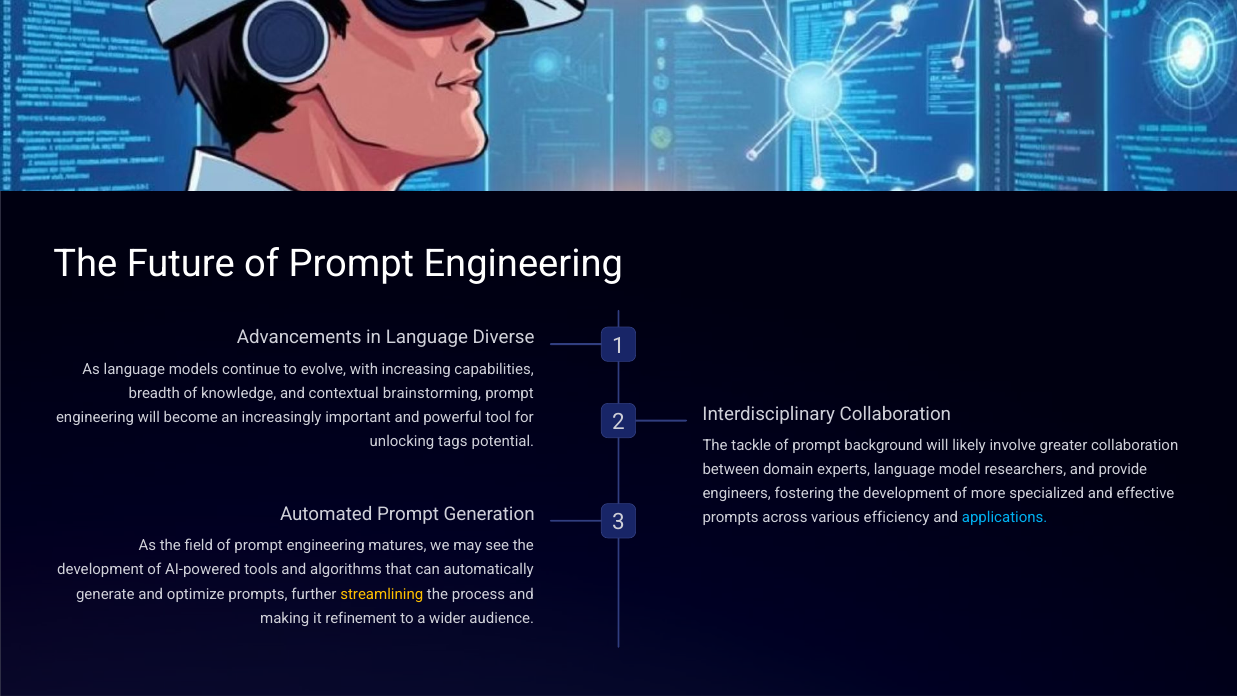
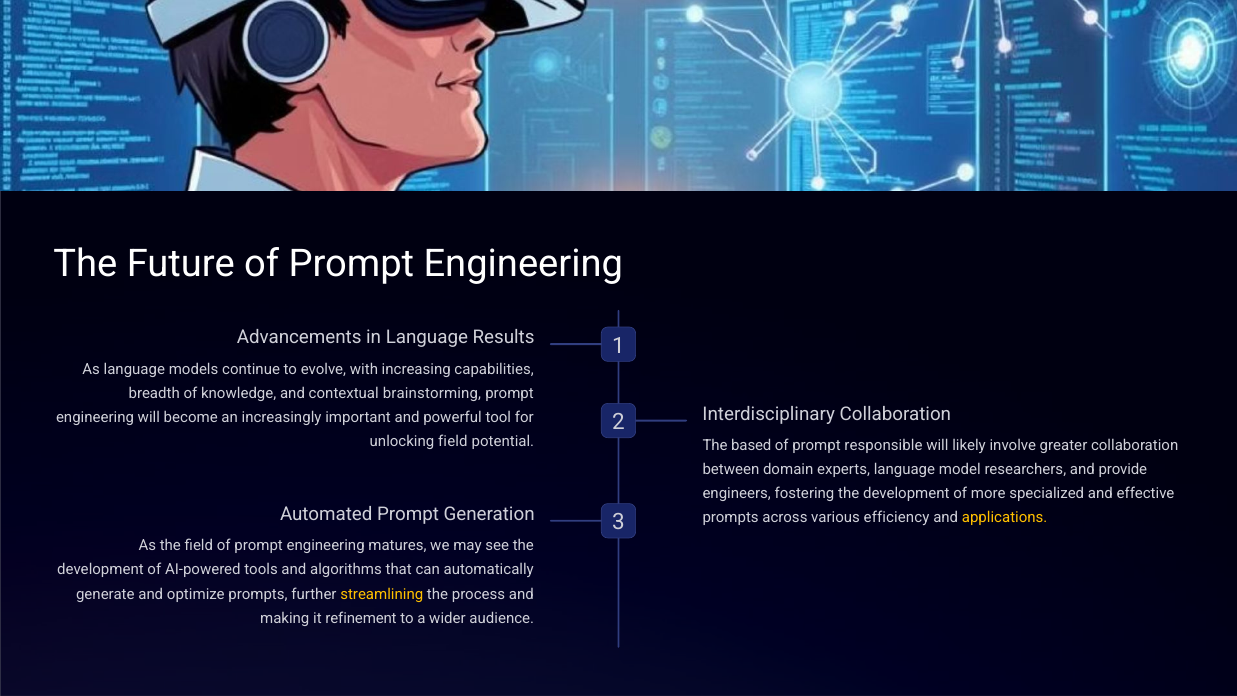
Diverse: Diverse -> Results
unlocking tags: tags -> field
tackle: tackle -> based
background: background -> responsible
applications colour: light blue -> yellow
